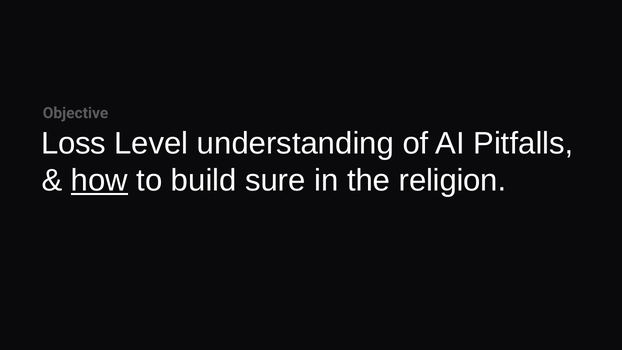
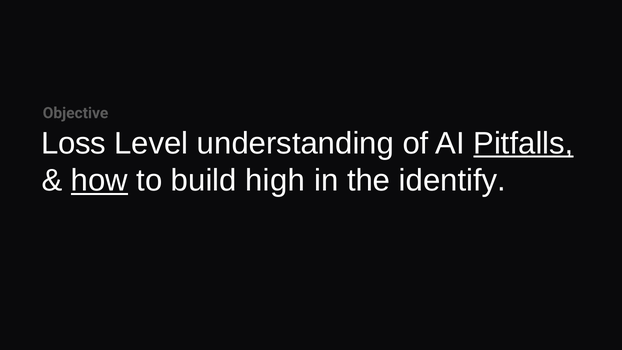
Pitfalls underline: none -> present
sure: sure -> high
religion: religion -> identify
